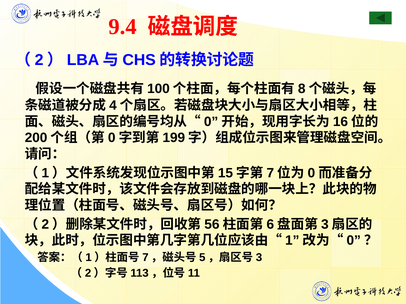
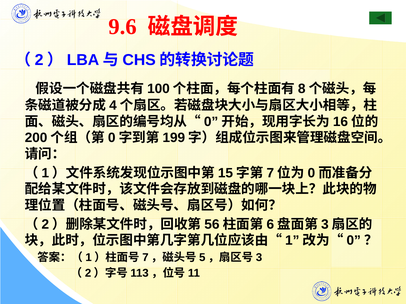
9.4: 9.4 -> 9.6
